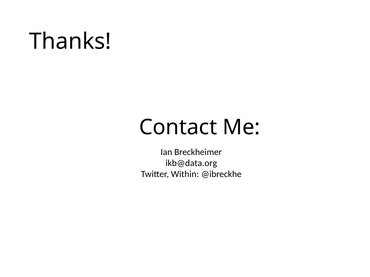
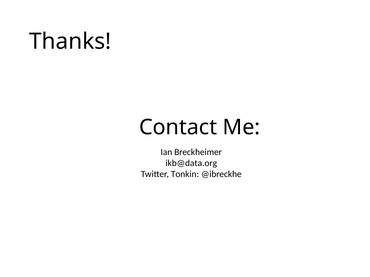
Within: Within -> Tonkin
